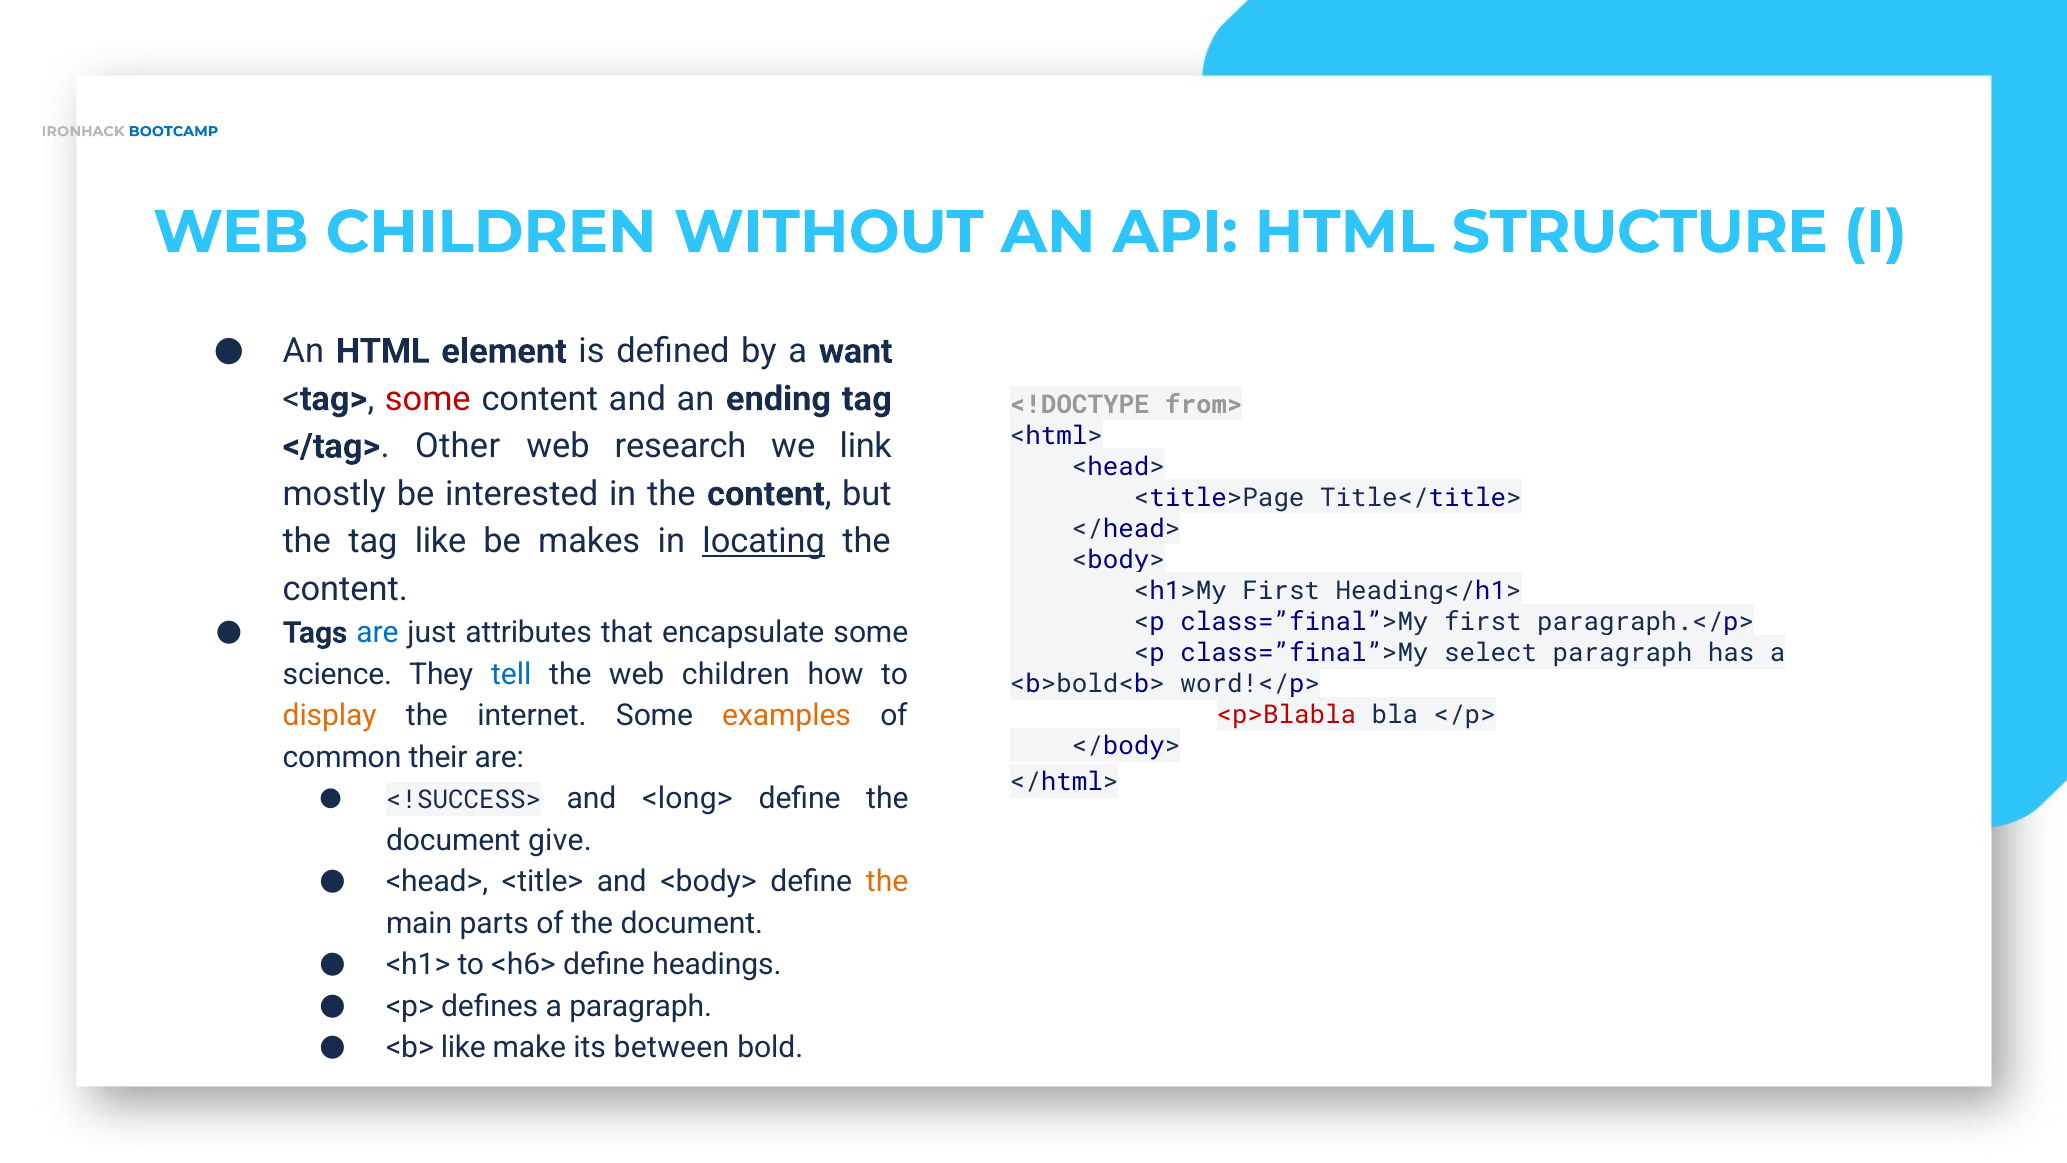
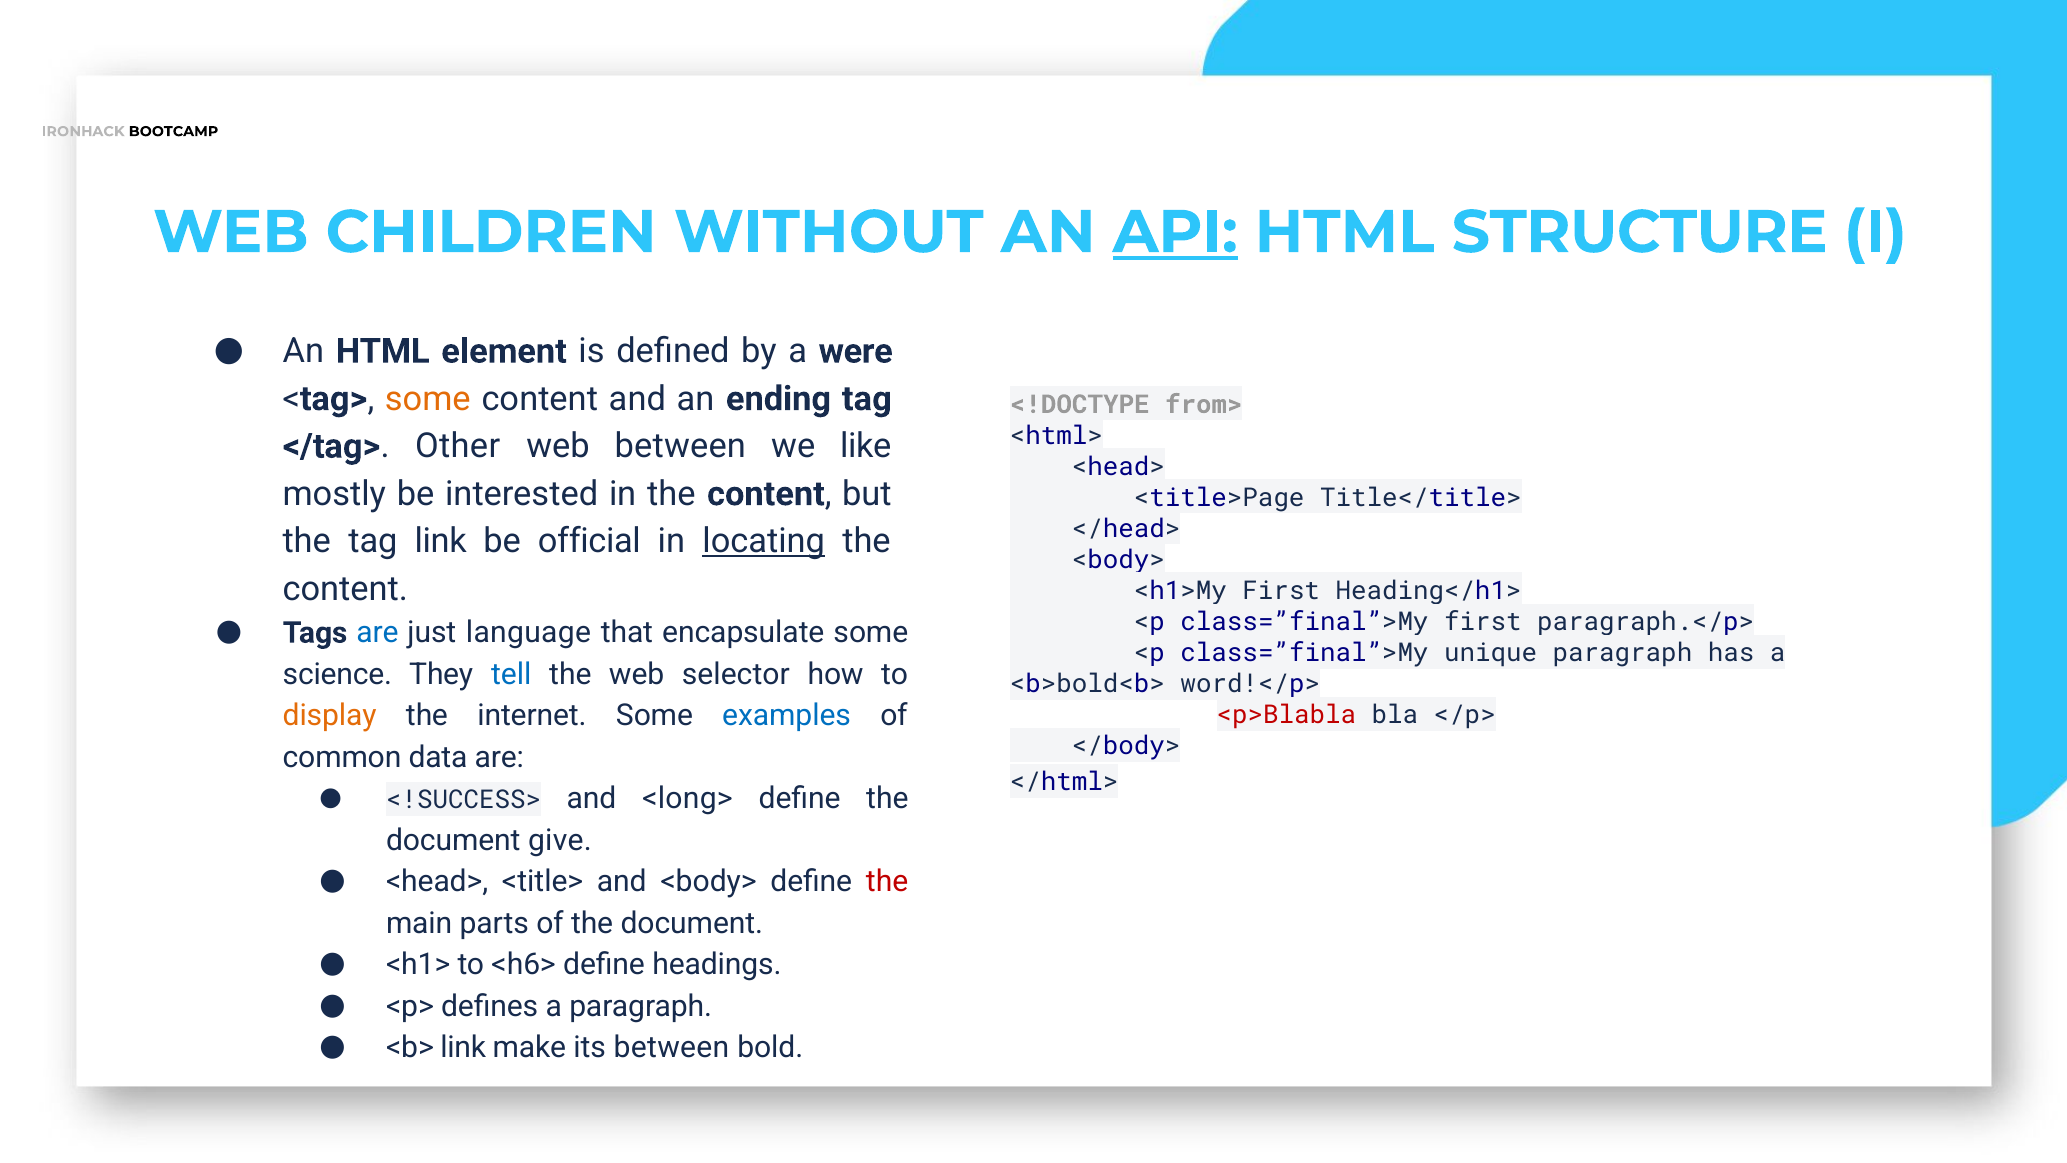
BOOTCAMP colour: blue -> black
API underline: none -> present
want: want -> were
some at (428, 399) colour: red -> orange
web research: research -> between
link: link -> like
tag like: like -> link
makes: makes -> official
attributes: attributes -> language
select: select -> unique
the web children: children -> selector
examples colour: orange -> blue
their: their -> data
the at (887, 882) colour: orange -> red
<b> like: like -> link
